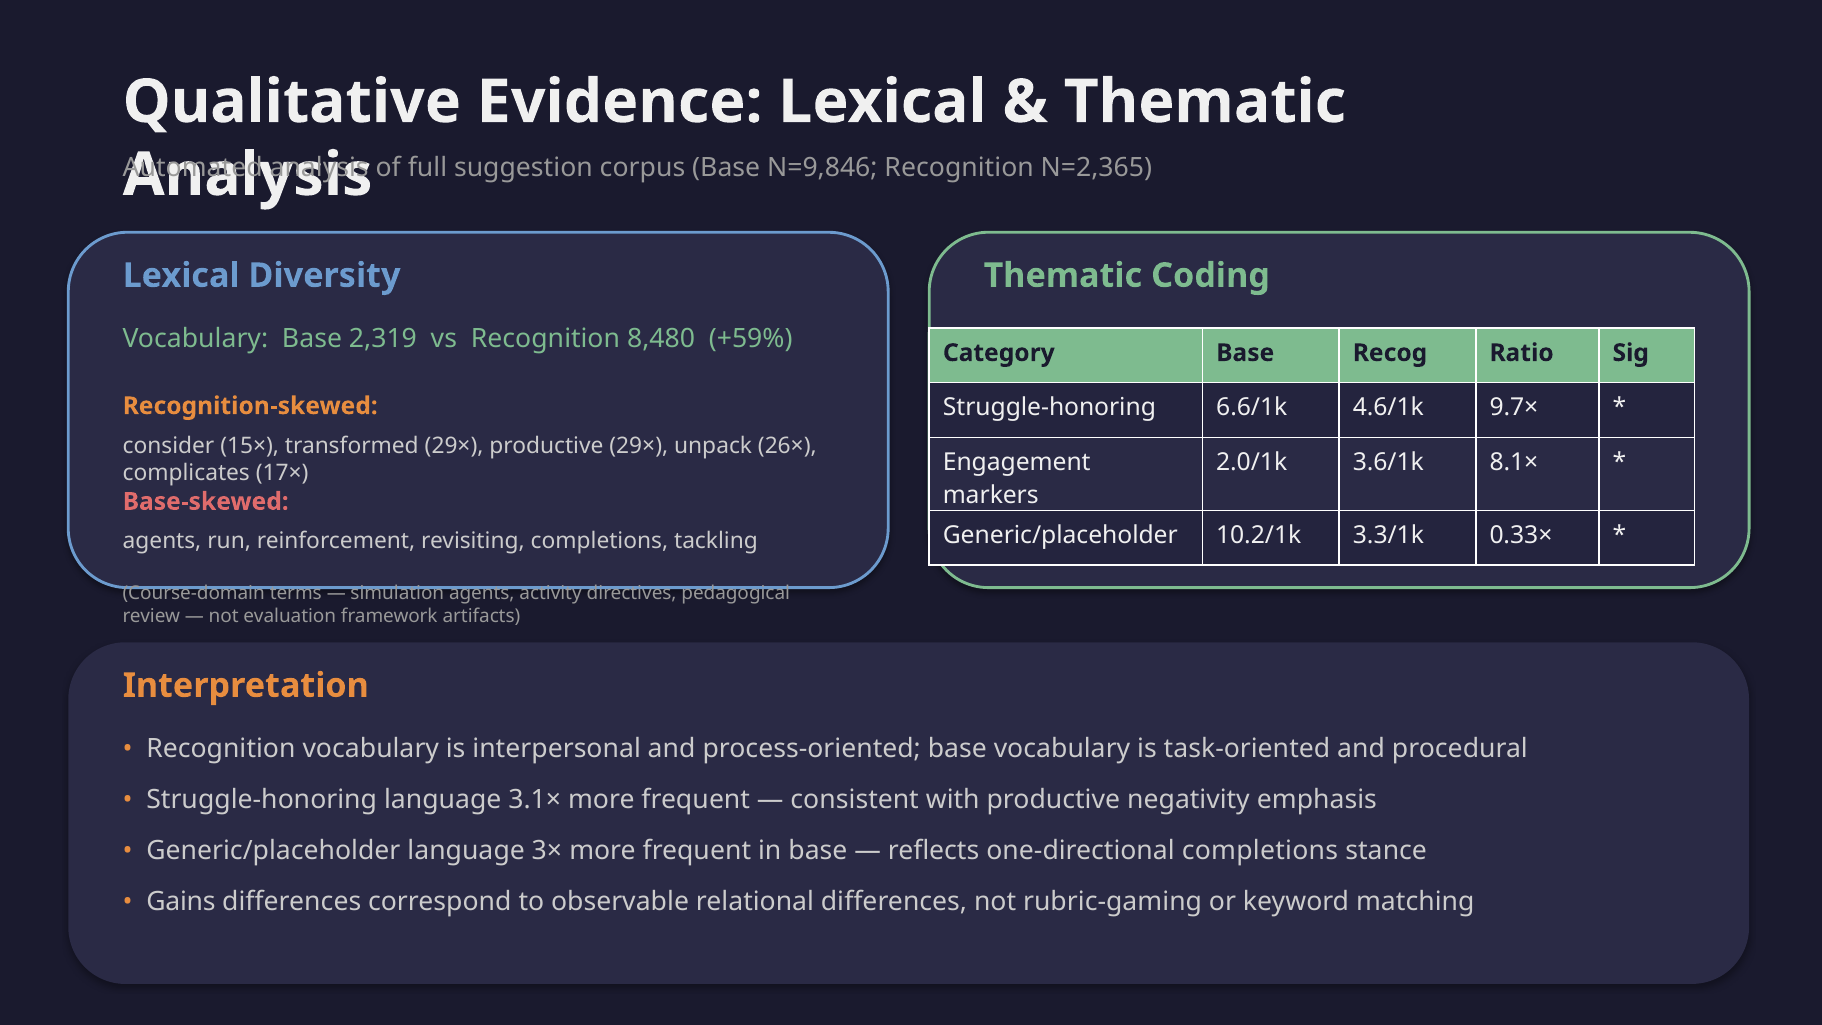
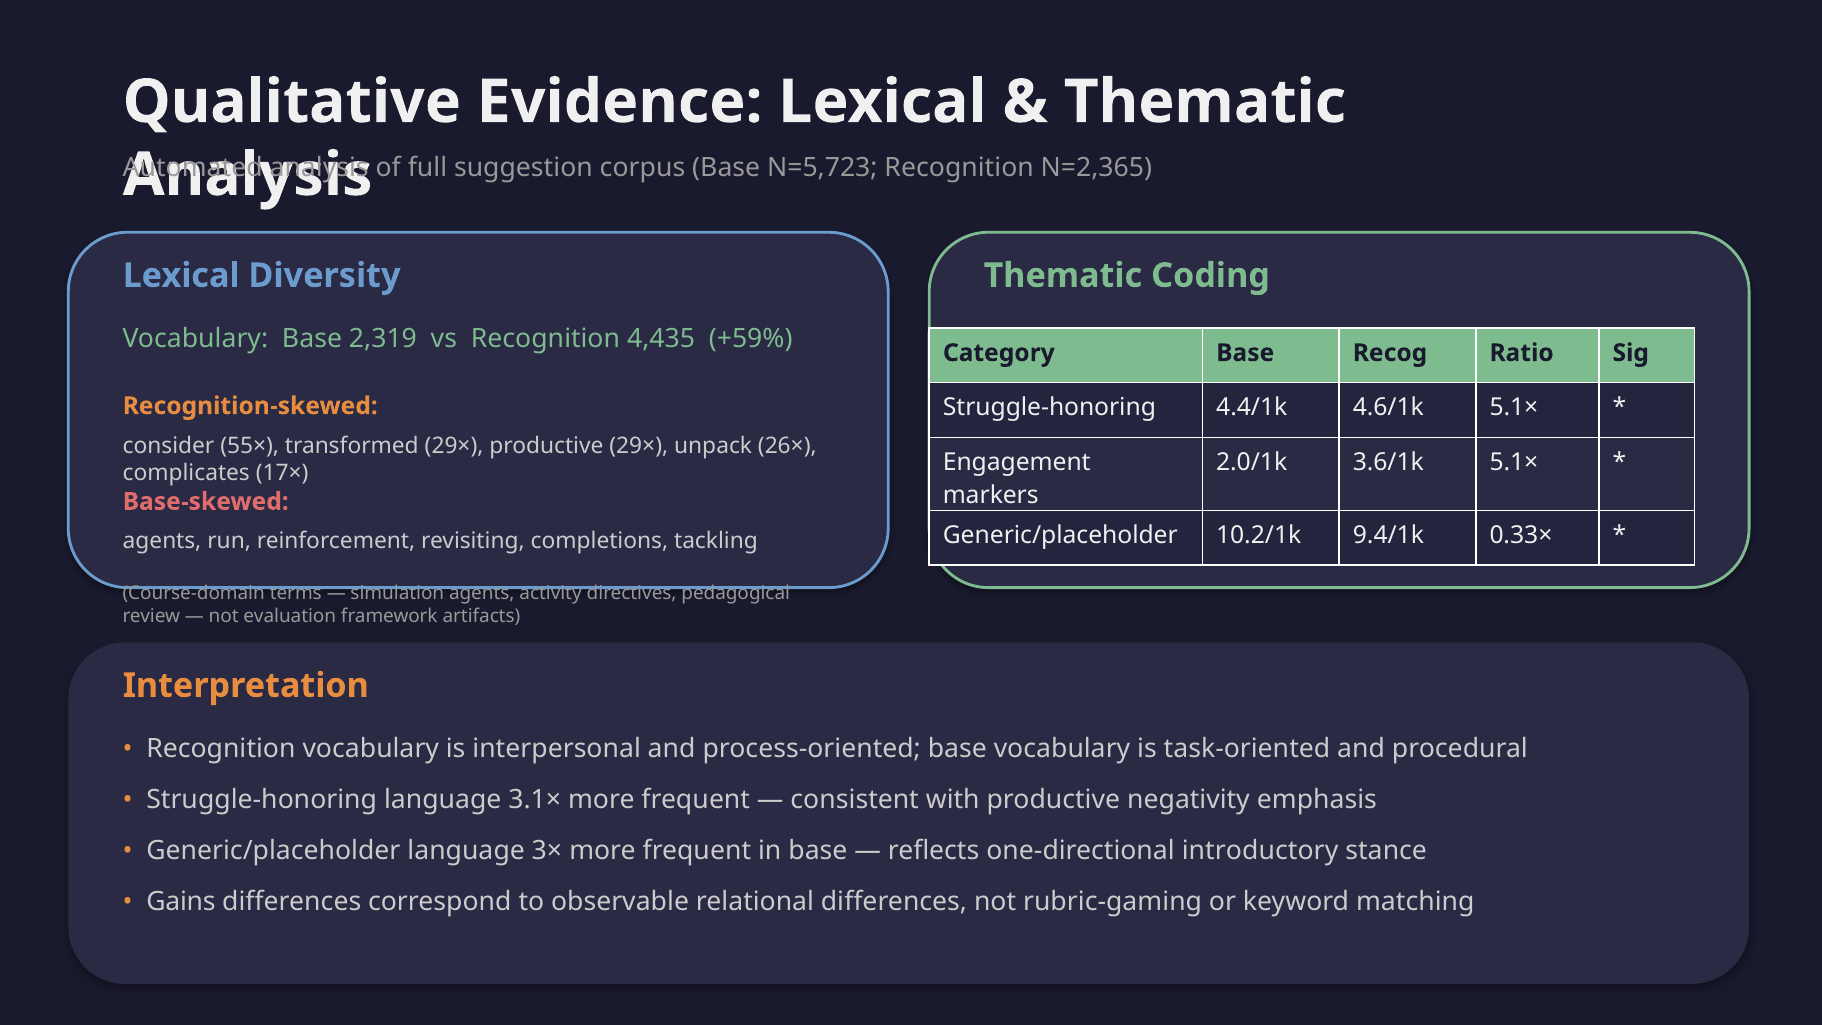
N=9,846: N=9,846 -> N=5,723
8,480: 8,480 -> 4,435
6.6/1k: 6.6/1k -> 4.4/1k
4.6/1k 9.7×: 9.7× -> 5.1×
15×: 15× -> 55×
3.6/1k 8.1×: 8.1× -> 5.1×
3.3/1k: 3.3/1k -> 9.4/1k
one-directional completions: completions -> introductory
